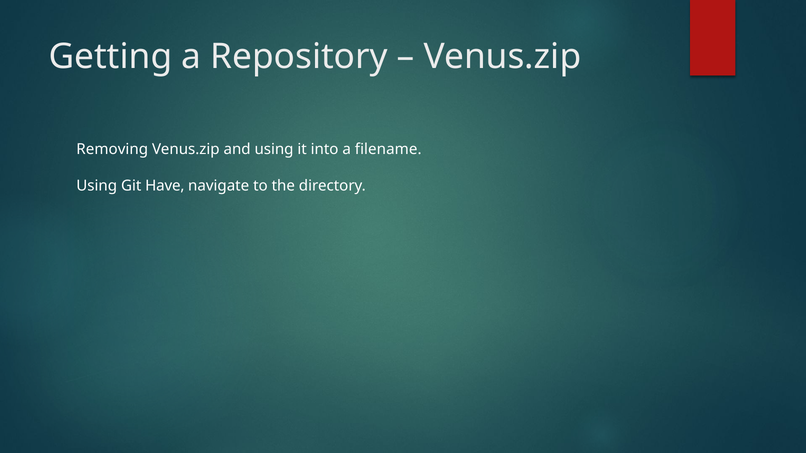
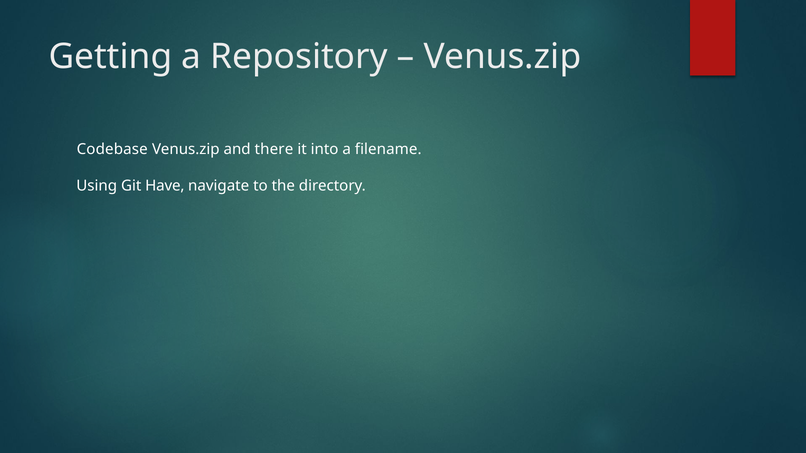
Removing: Removing -> Codebase
and using: using -> there
